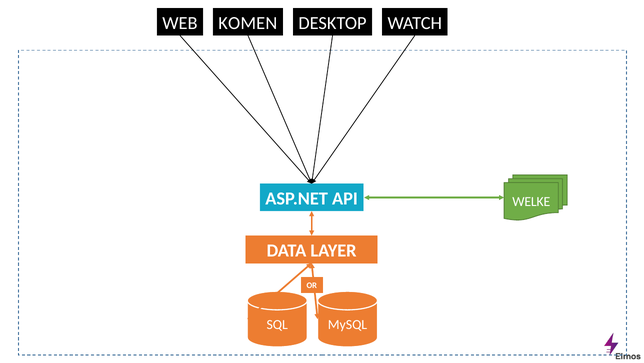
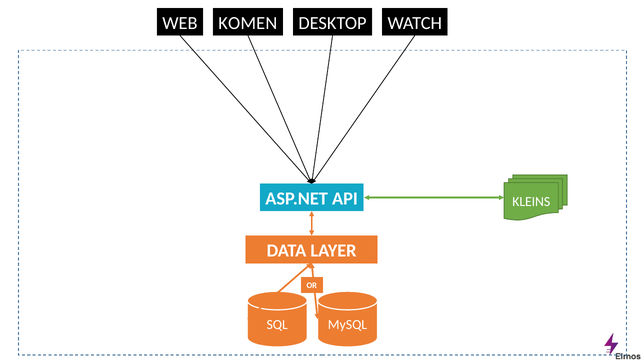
WELKE: WELKE -> KLEINS
